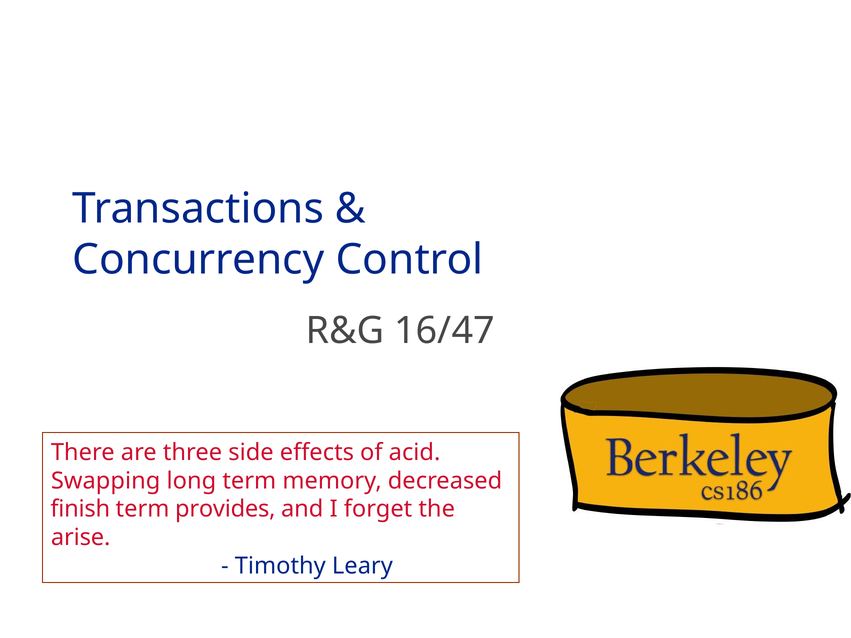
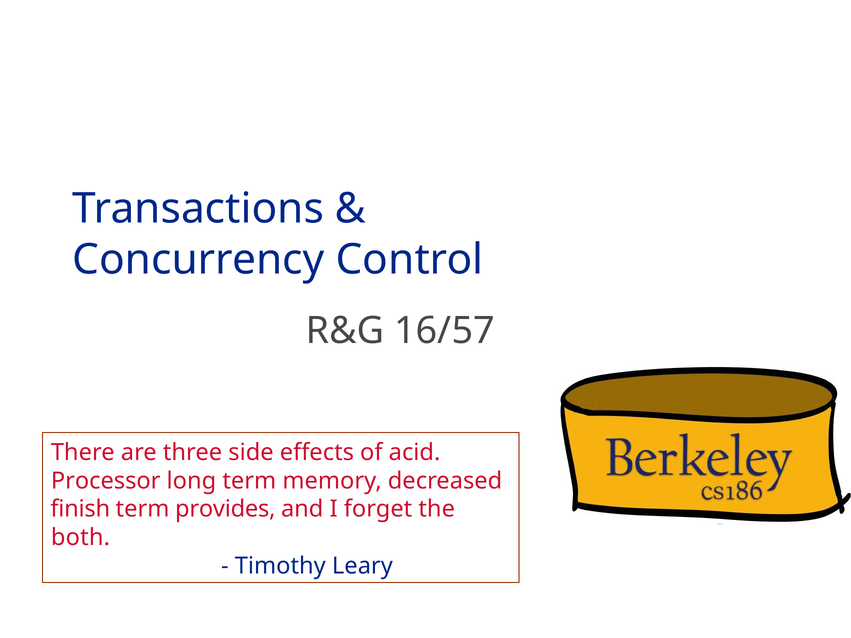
16/47: 16/47 -> 16/57
Swapping: Swapping -> Processor
arise: arise -> both
